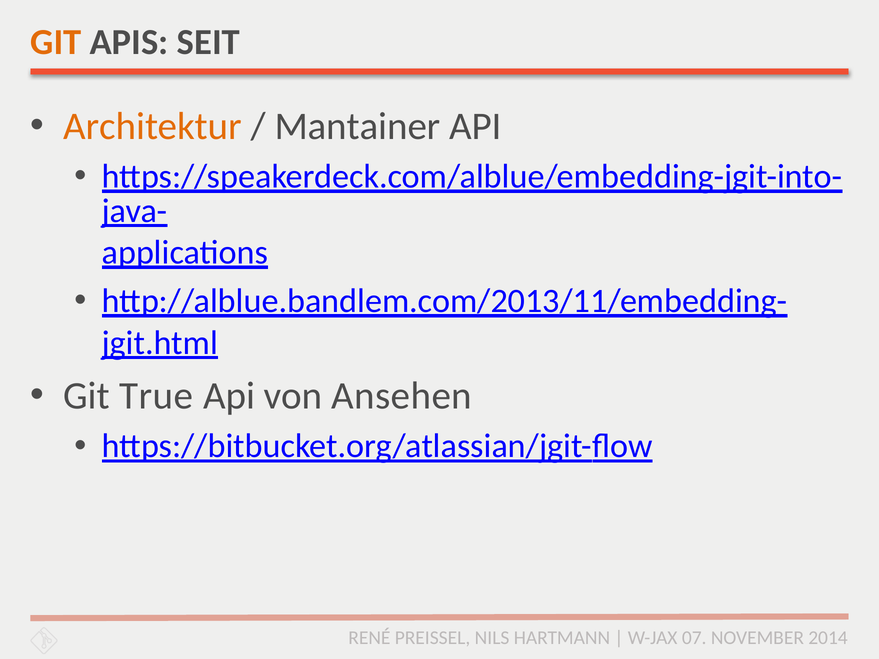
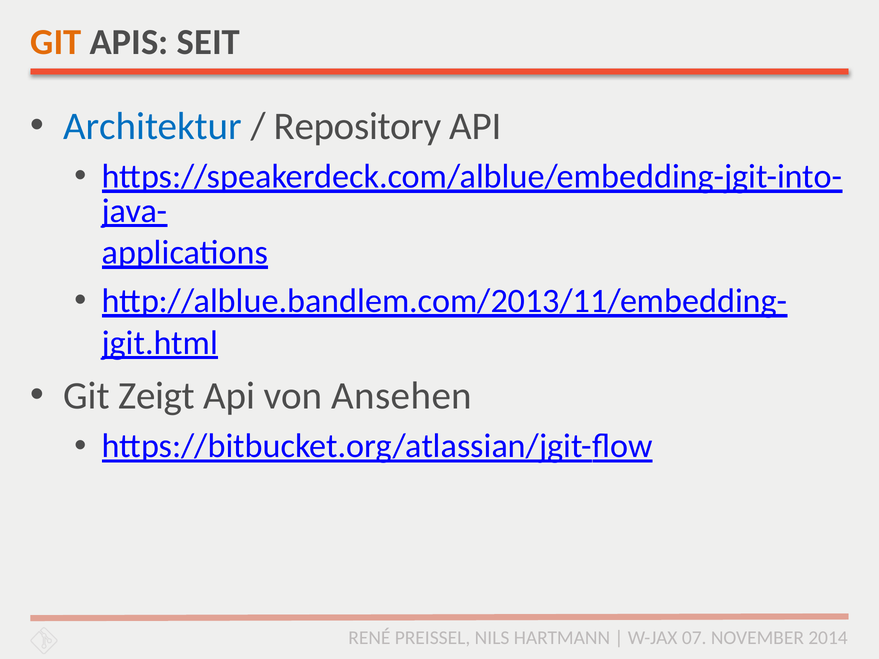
Architektur colour: orange -> blue
Mantainer: Mantainer -> Repository
True: True -> Zeigt
